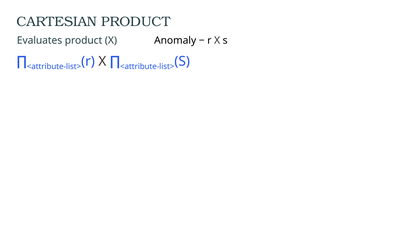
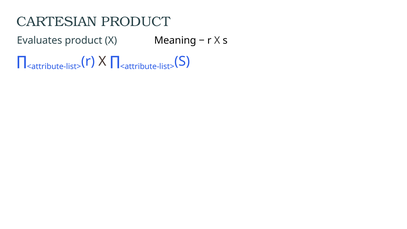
Anomaly: Anomaly -> Meaning
